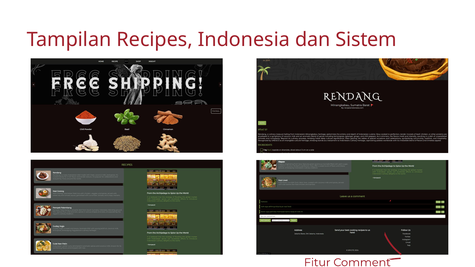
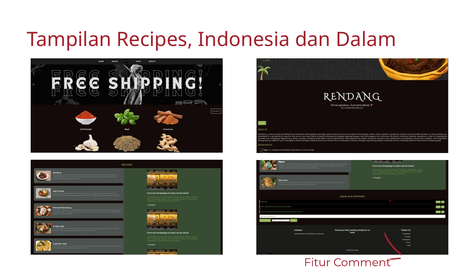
Sistem: Sistem -> Dalam
